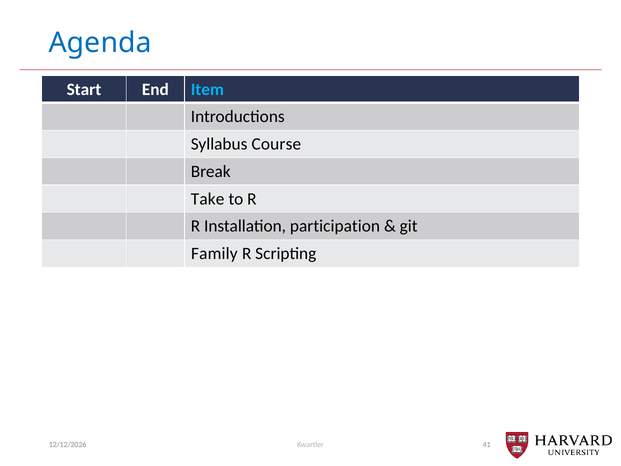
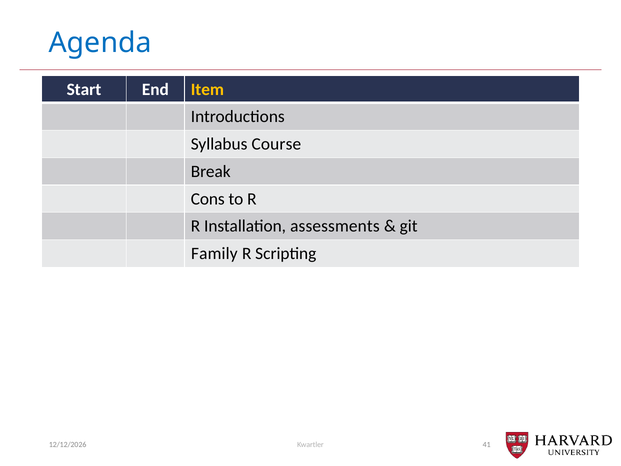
Item colour: light blue -> yellow
Take: Take -> Cons
participation: participation -> assessments
